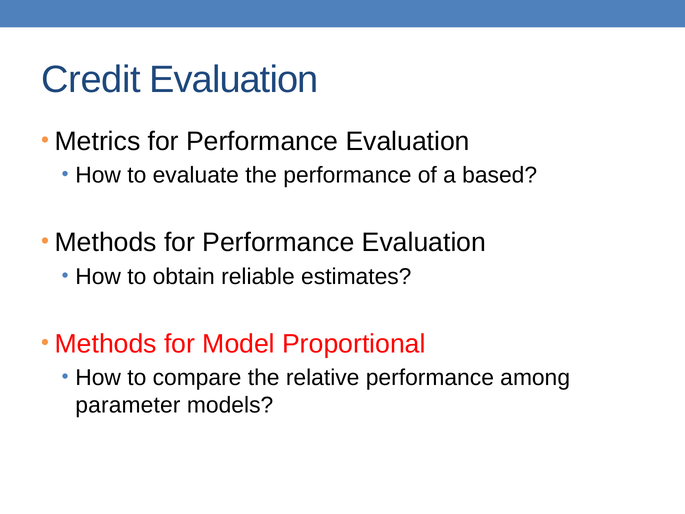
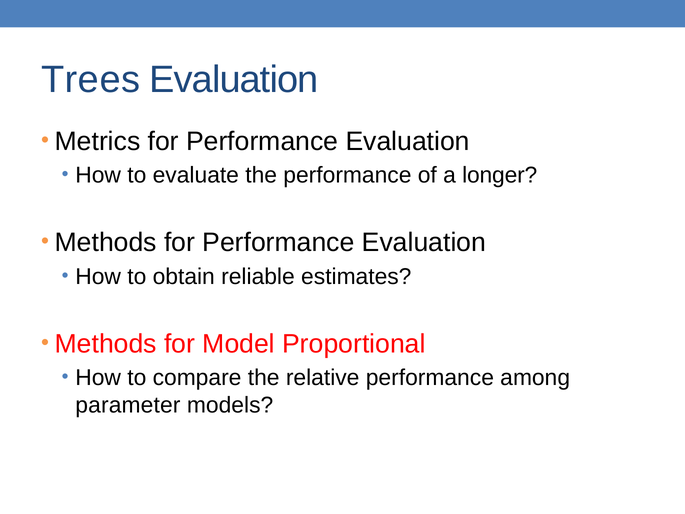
Credit: Credit -> Trees
based: based -> longer
